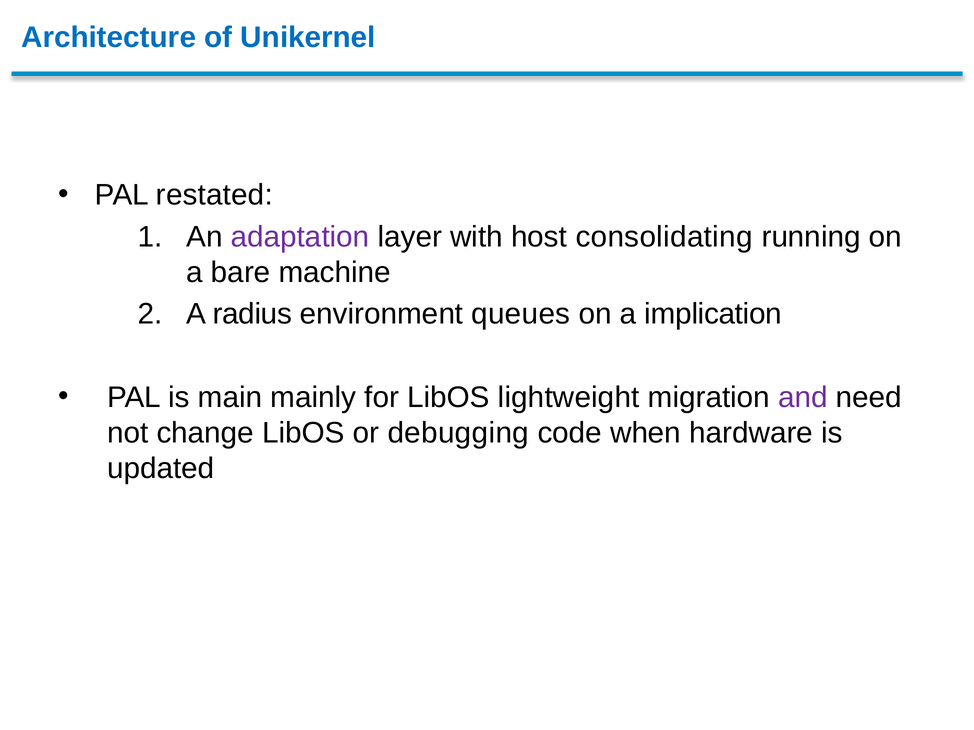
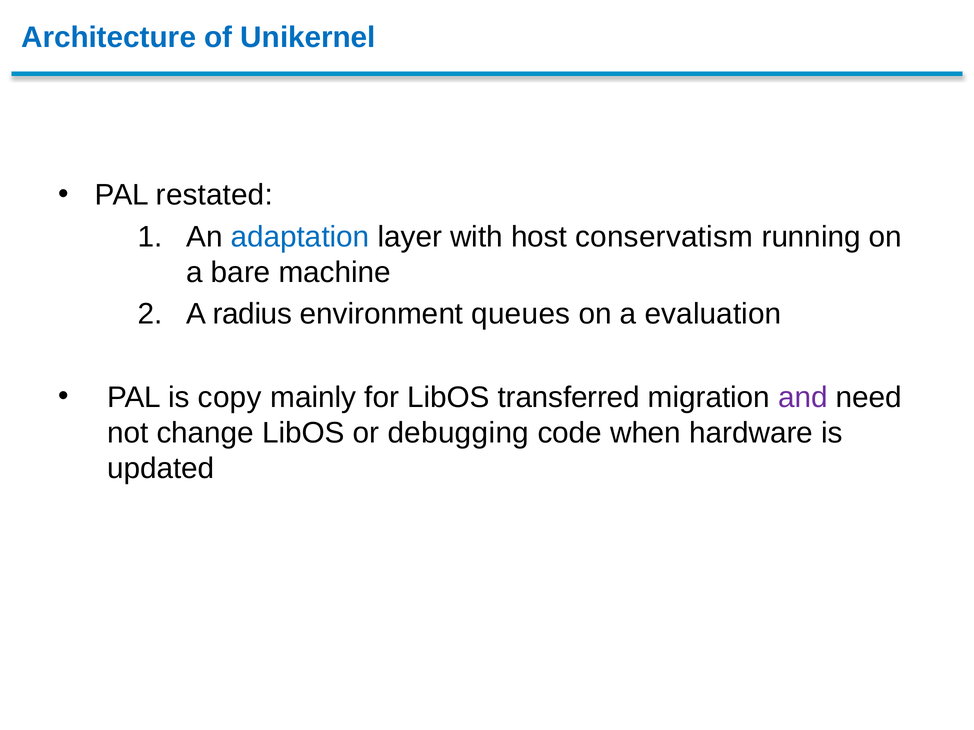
adaptation colour: purple -> blue
consolidating: consolidating -> conservatism
implication: implication -> evaluation
main: main -> copy
lightweight: lightweight -> transferred
